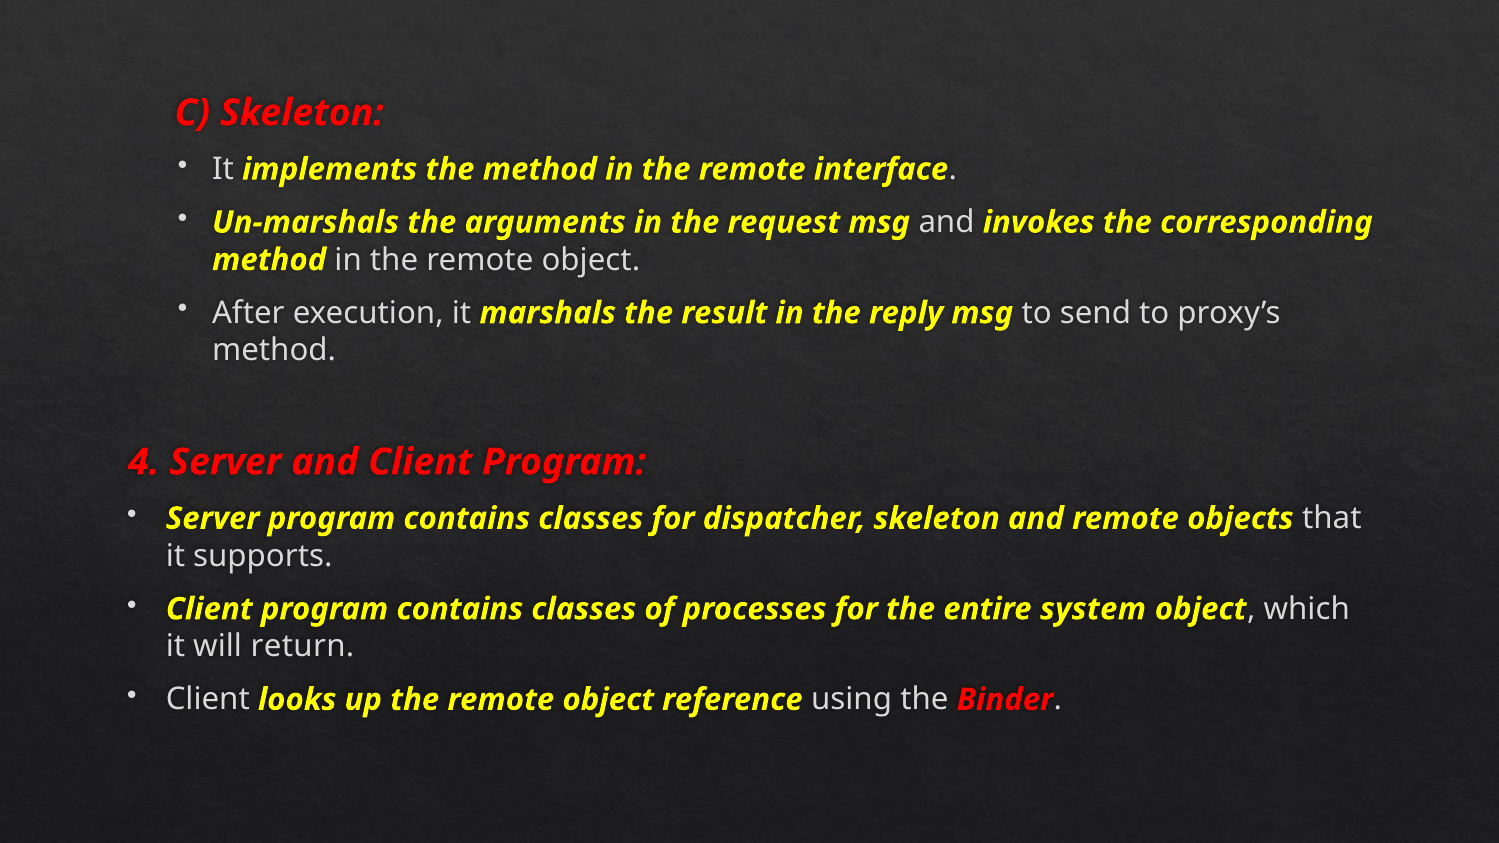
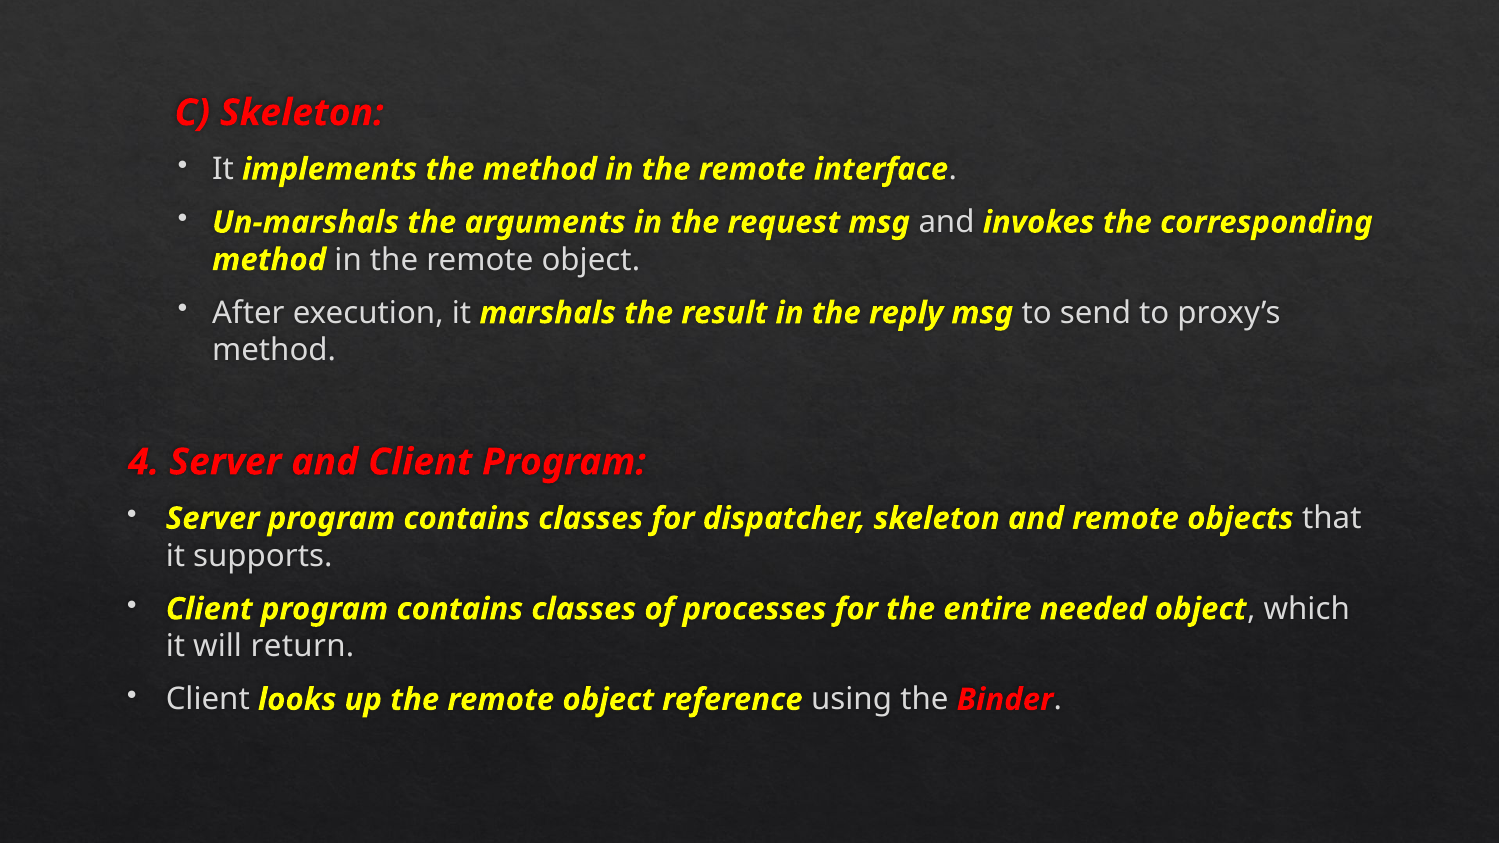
system: system -> needed
